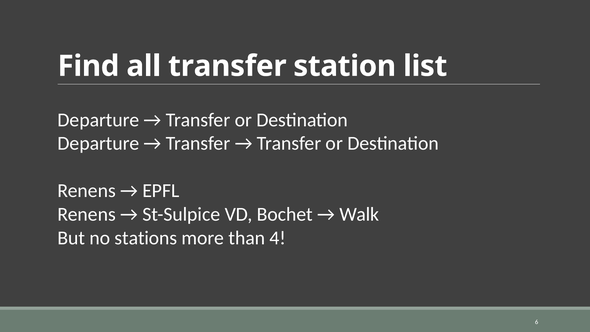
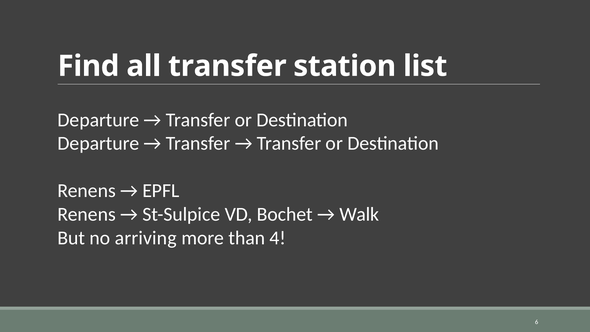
stations: stations -> arriving
